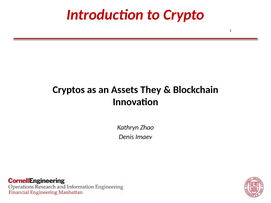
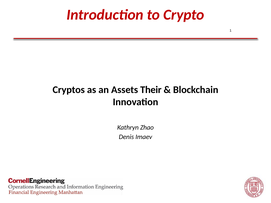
They: They -> Their
